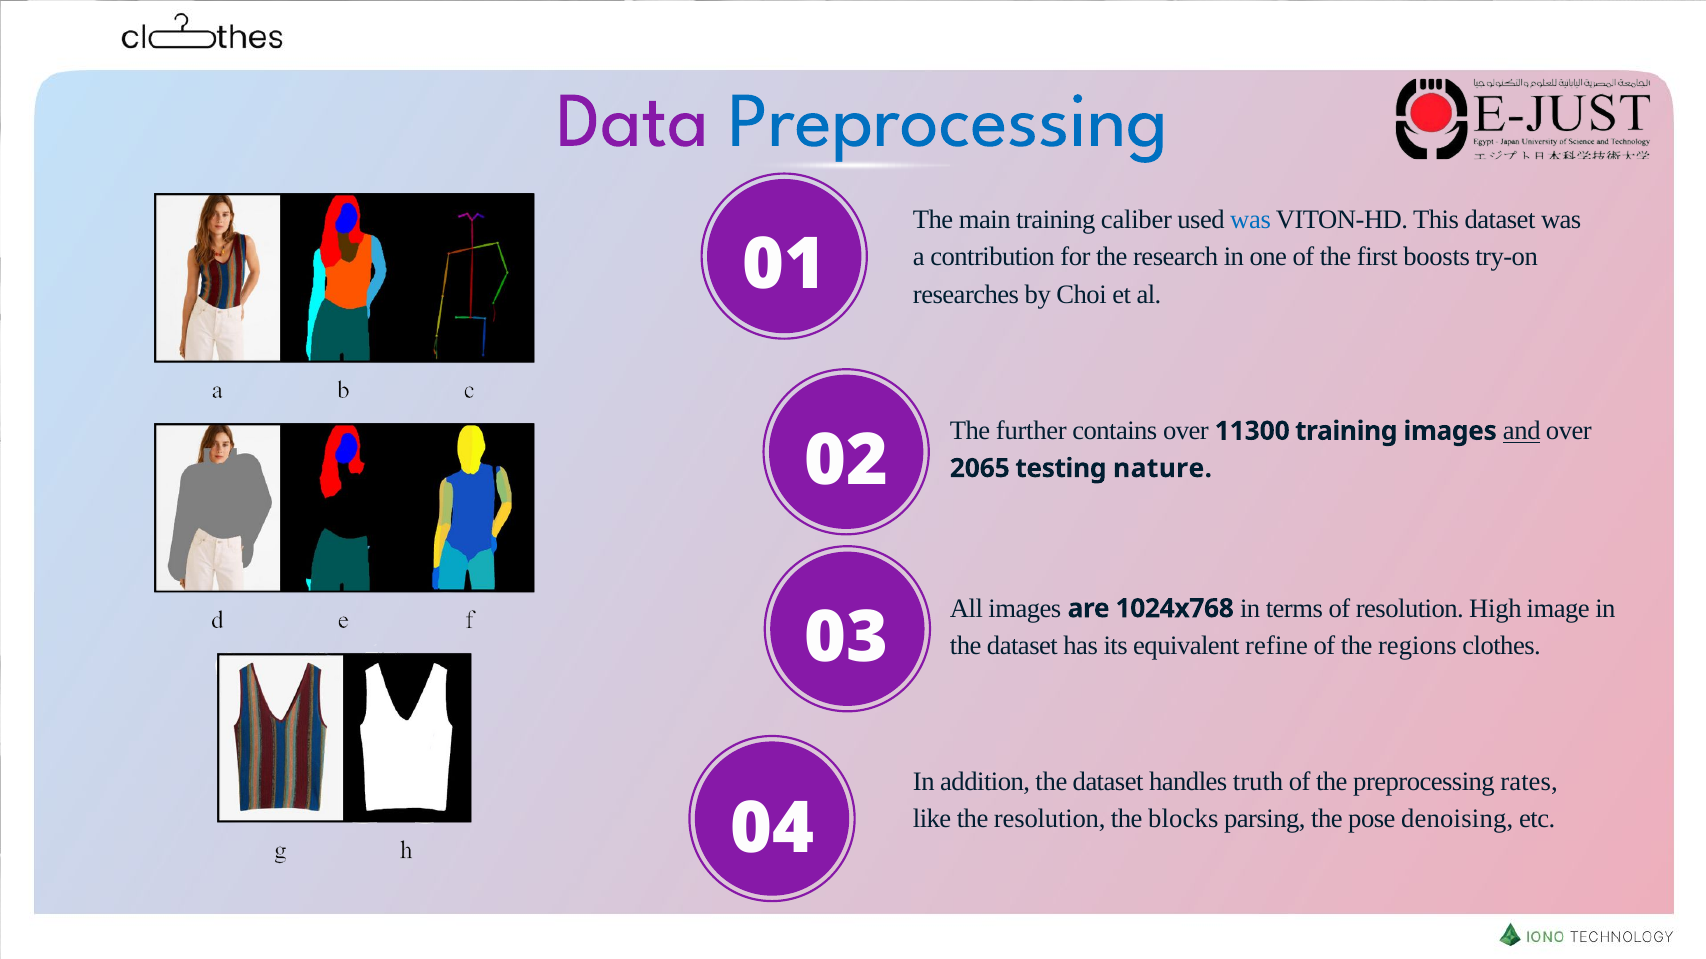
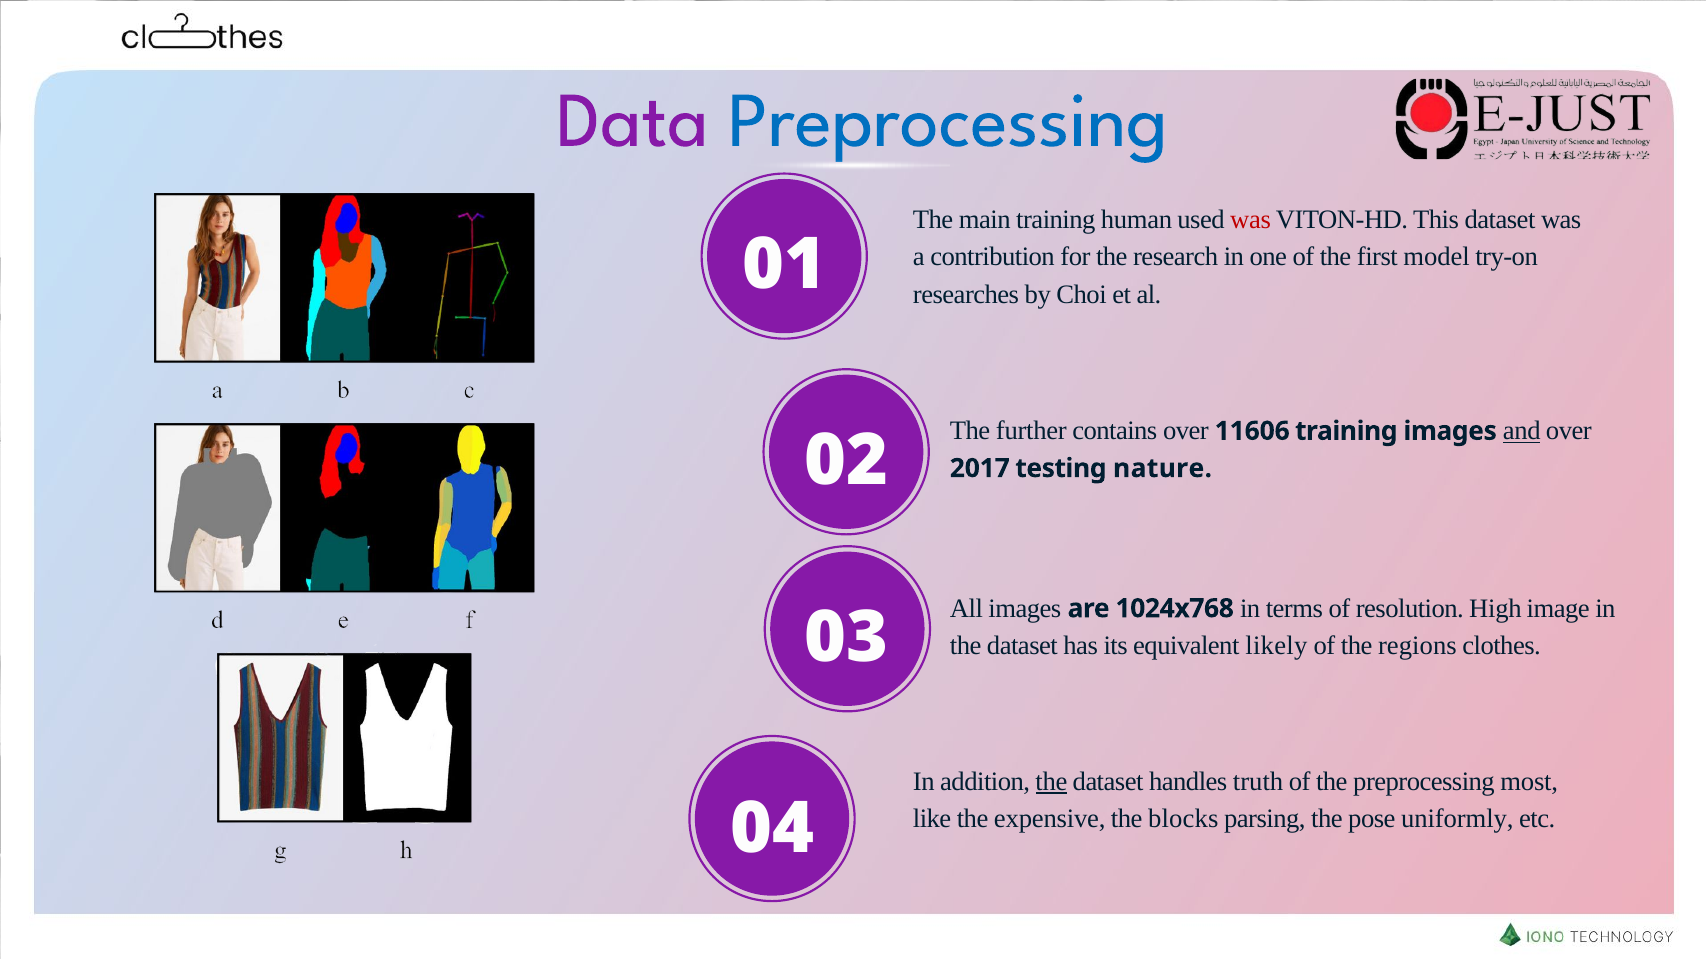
caliber: caliber -> human
was at (1251, 220) colour: blue -> red
boosts: boosts -> model
11300: 11300 -> 11606
2065: 2065 -> 2017
refine: refine -> likely
the at (1051, 782) underline: none -> present
rates: rates -> most
the resolution: resolution -> expensive
denoising: denoising -> uniformly
